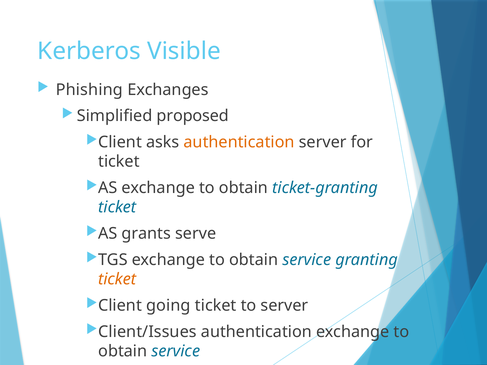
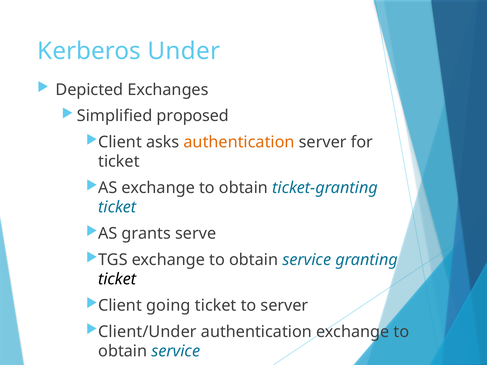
Visible: Visible -> Under
Phishing: Phishing -> Depicted
ticket at (117, 279) colour: orange -> black
Client/Issues: Client/Issues -> Client/Under
